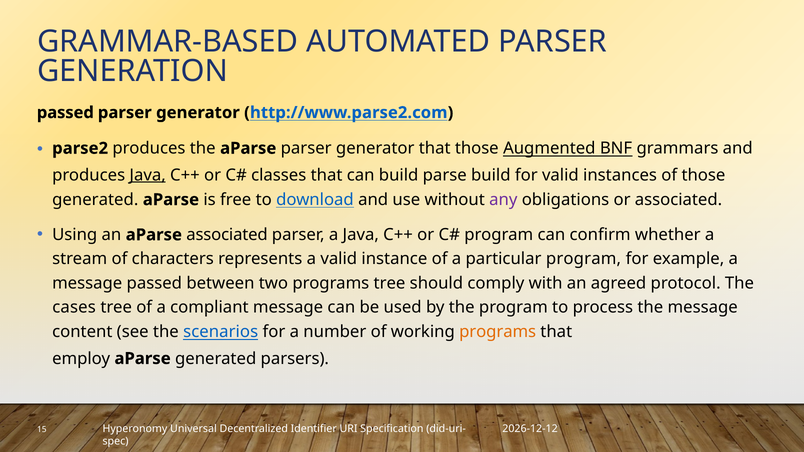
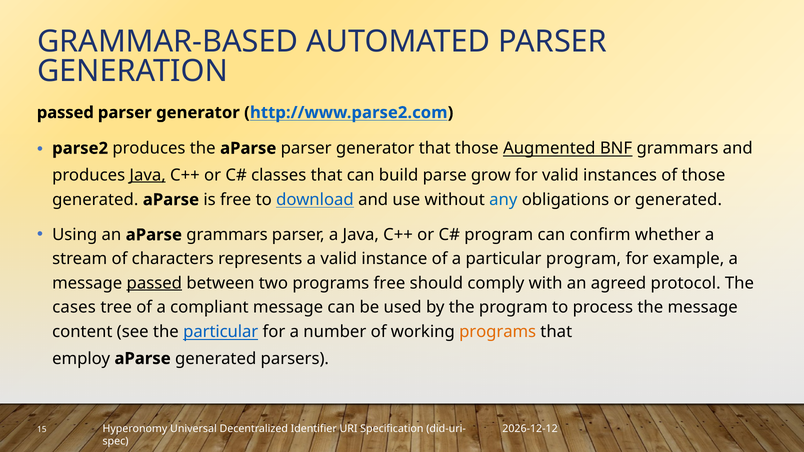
parse build: build -> grow
any colour: purple -> blue
or associated: associated -> generated
aParse associated: associated -> grammars
passed at (154, 283) underline: none -> present
programs tree: tree -> free
the scenarios: scenarios -> particular
